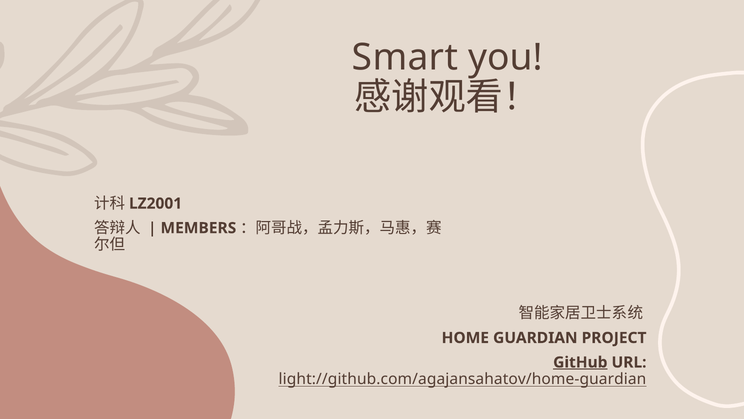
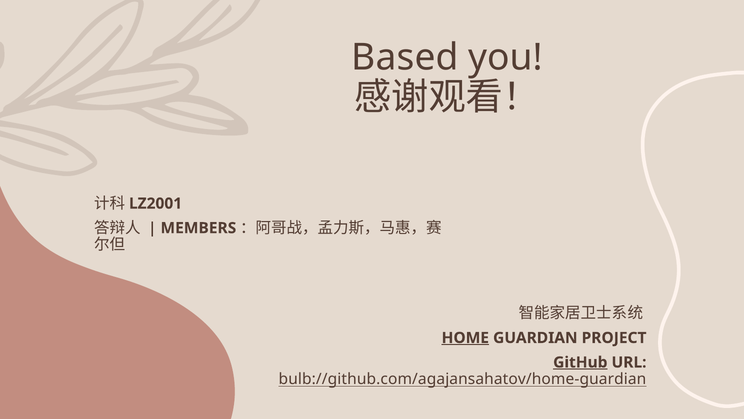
Smart: Smart -> Based
HOME underline: none -> present
light://github.com/agajansahatov/home-guardian: light://github.com/agajansahatov/home-guardian -> bulb://github.com/agajansahatov/home-guardian
